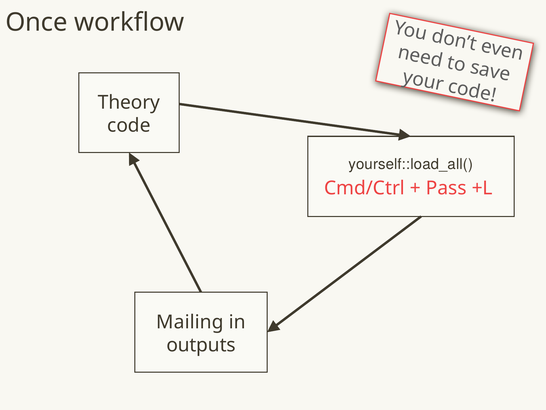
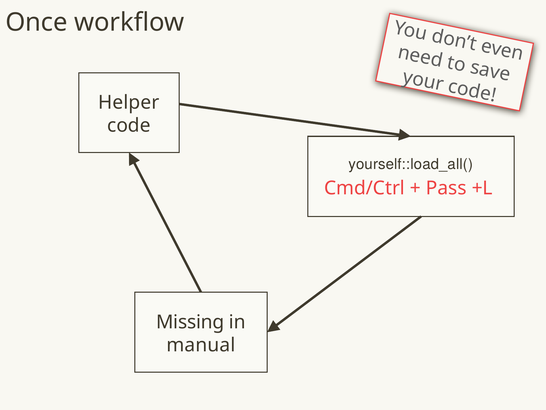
Theory: Theory -> Helper
Mailing: Mailing -> Missing
outputs: outputs -> manual
